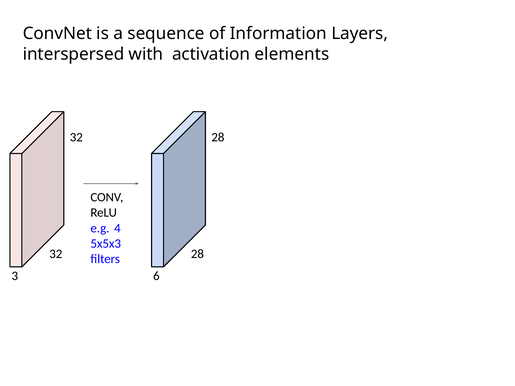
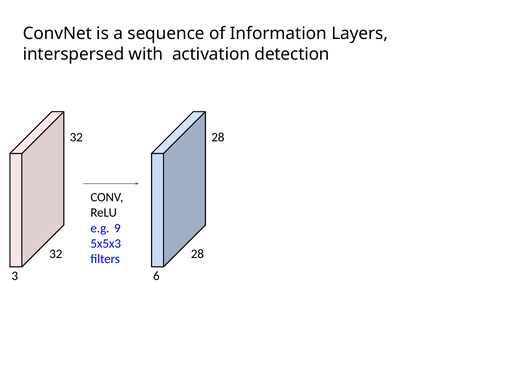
elements: elements -> detection
4: 4 -> 9
